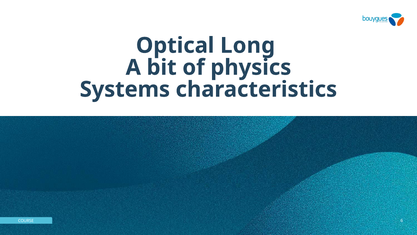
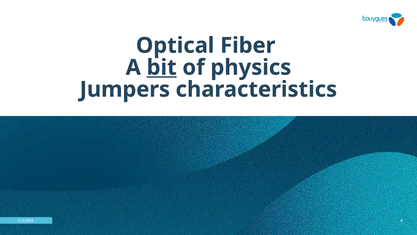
Long: Long -> Fiber
bit underline: none -> present
Systems: Systems -> Jumpers
